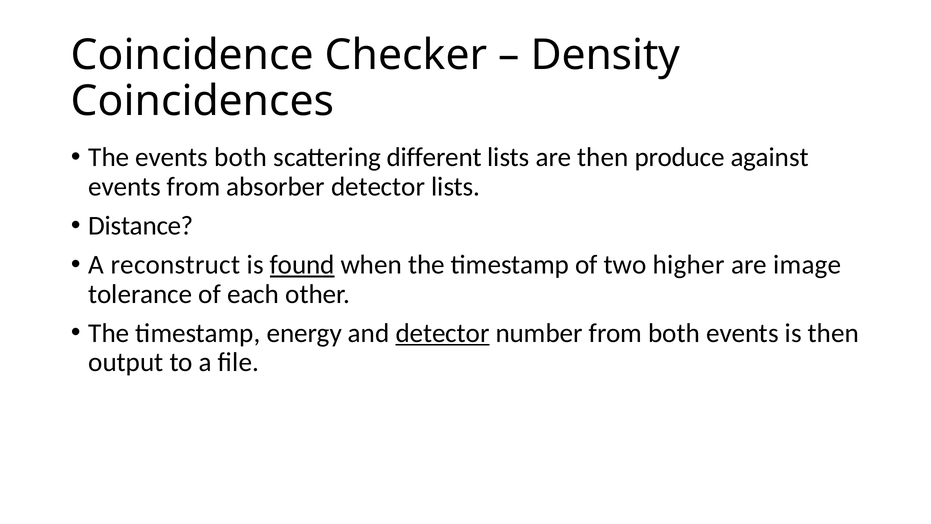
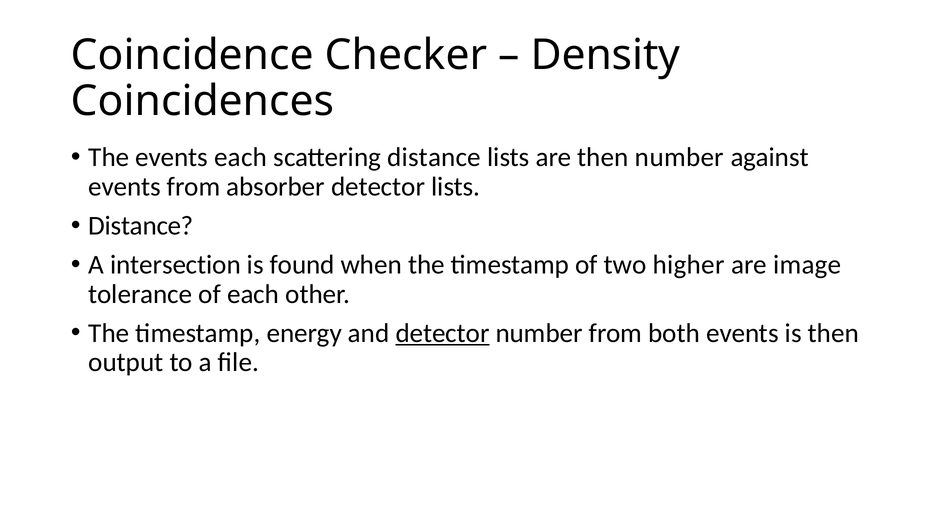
events both: both -> each
scattering different: different -> distance
then produce: produce -> number
reconstruct: reconstruct -> intersection
found underline: present -> none
